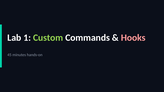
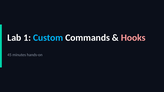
Custom colour: light green -> light blue
